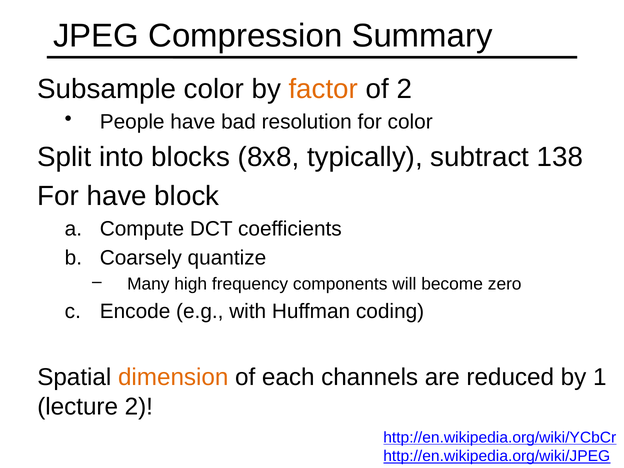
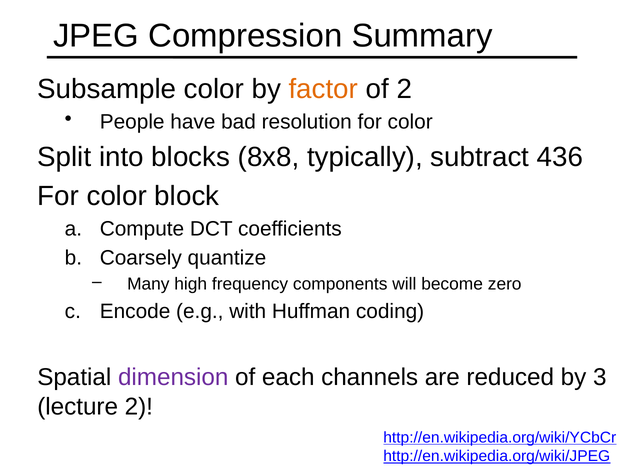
138: 138 -> 436
have at (117, 196): have -> color
dimension colour: orange -> purple
1: 1 -> 3
